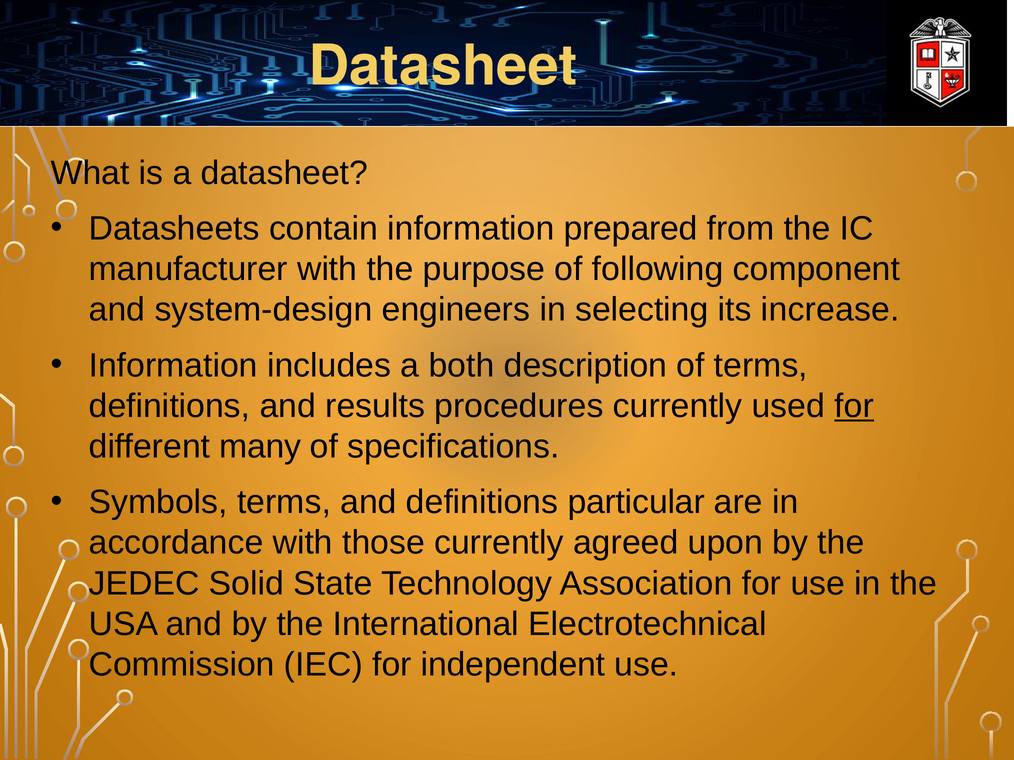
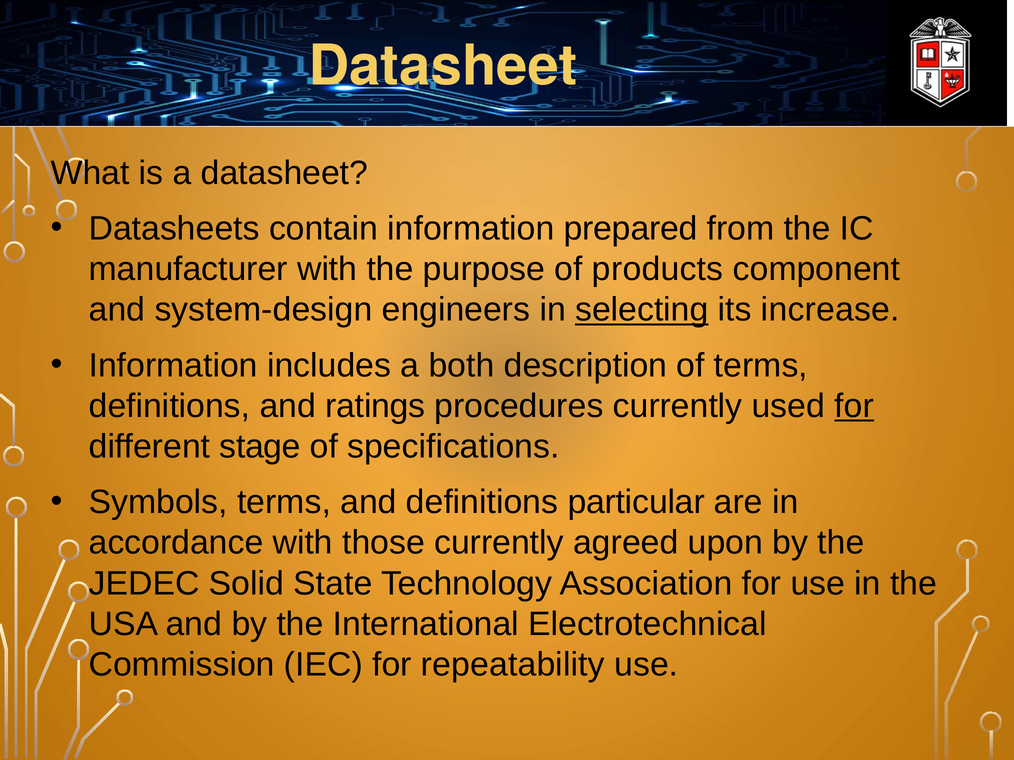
following: following -> products
selecting underline: none -> present
results: results -> ratings
many: many -> stage
independent: independent -> repeatability
